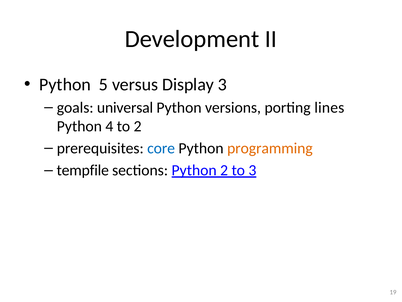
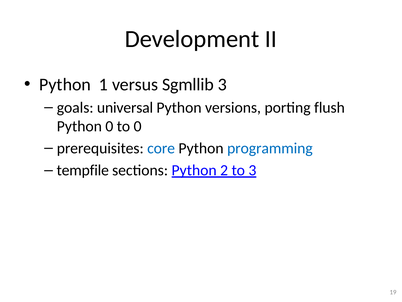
5: 5 -> 1
Display: Display -> Sgmllib
lines: lines -> flush
Python 4: 4 -> 0
to 2: 2 -> 0
programming colour: orange -> blue
